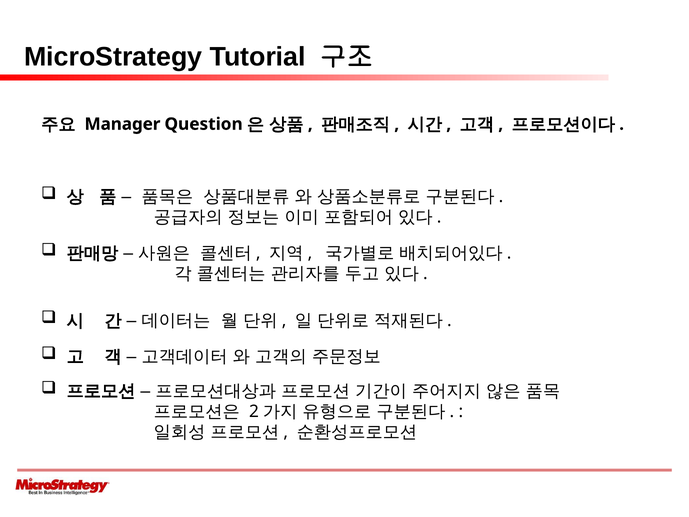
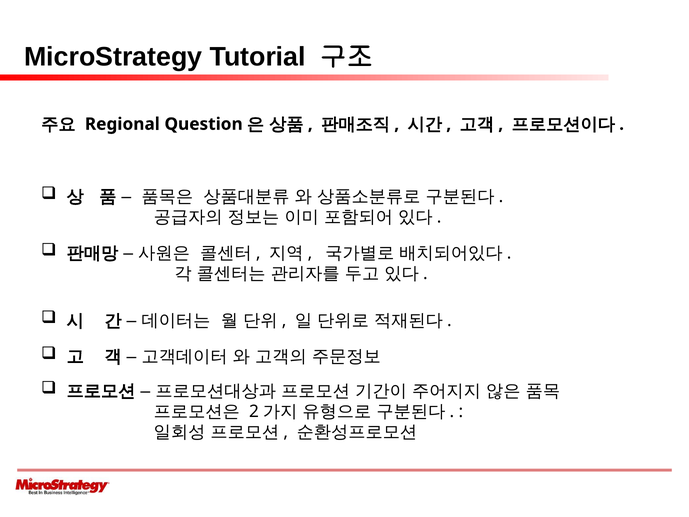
Manager: Manager -> Regional
